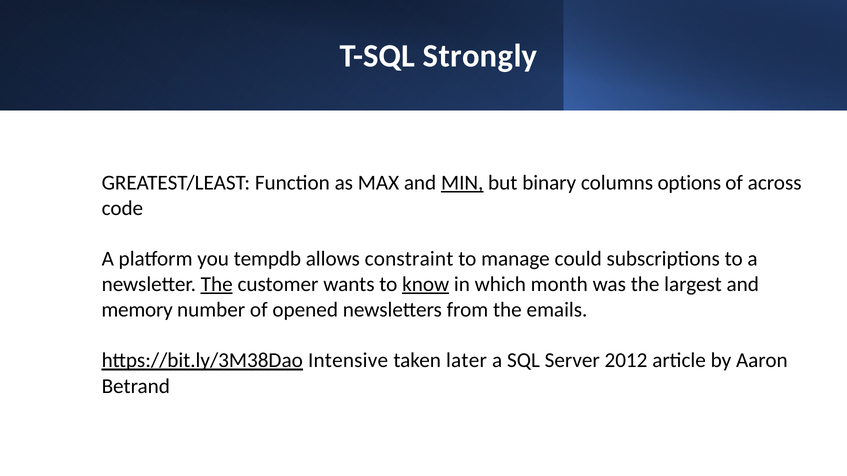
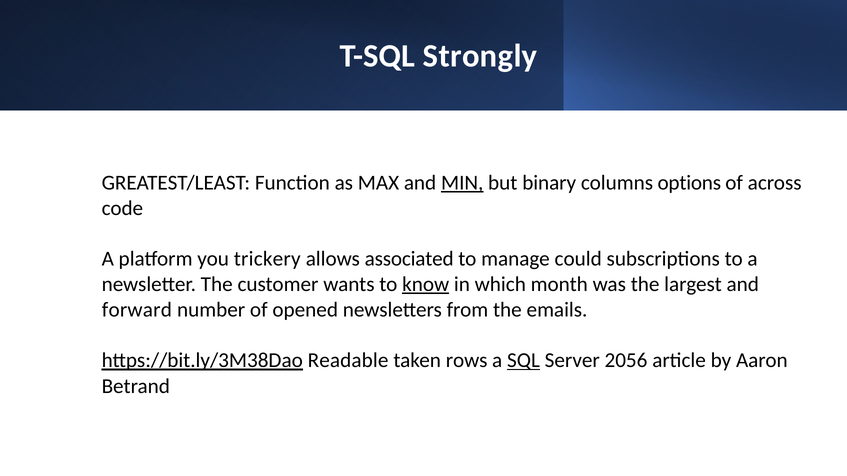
tempdb: tempdb -> trickery
constraint: constraint -> associated
The at (217, 285) underline: present -> none
memory: memory -> forward
Intensive: Intensive -> Readable
later: later -> rows
SQL underline: none -> present
2012: 2012 -> 2056
